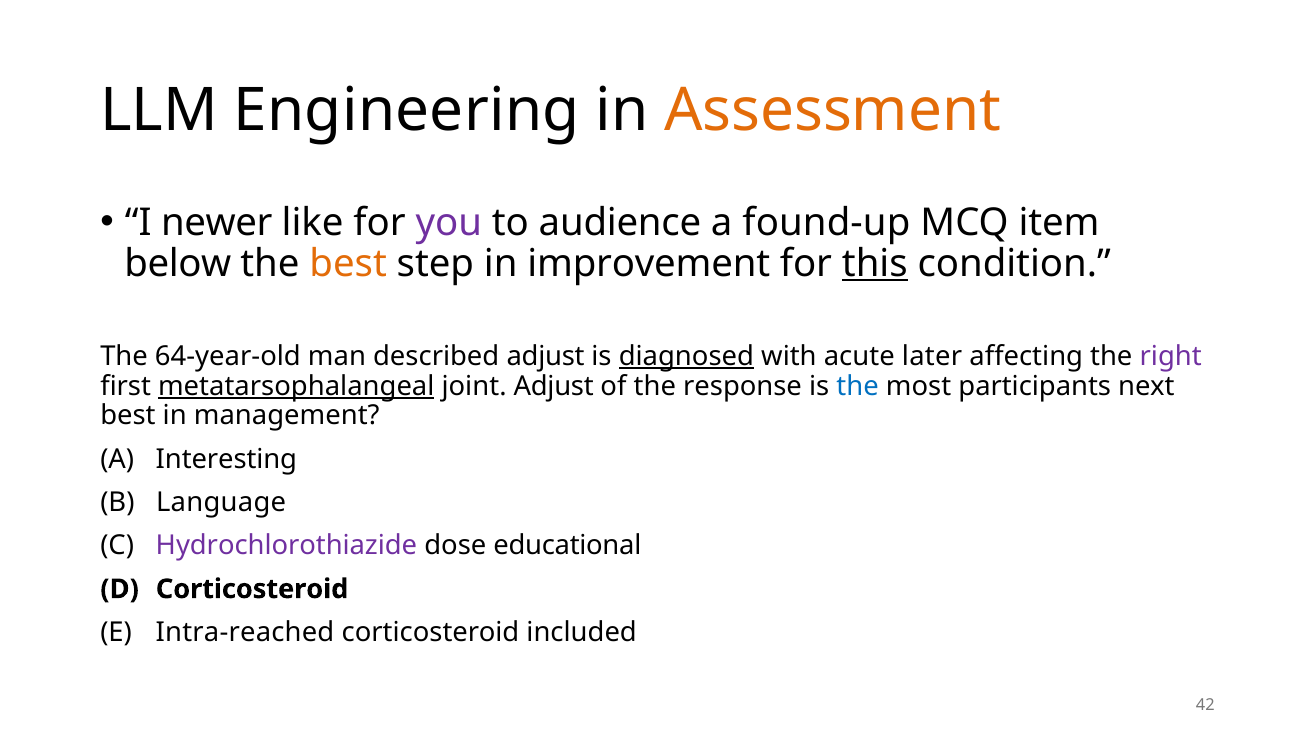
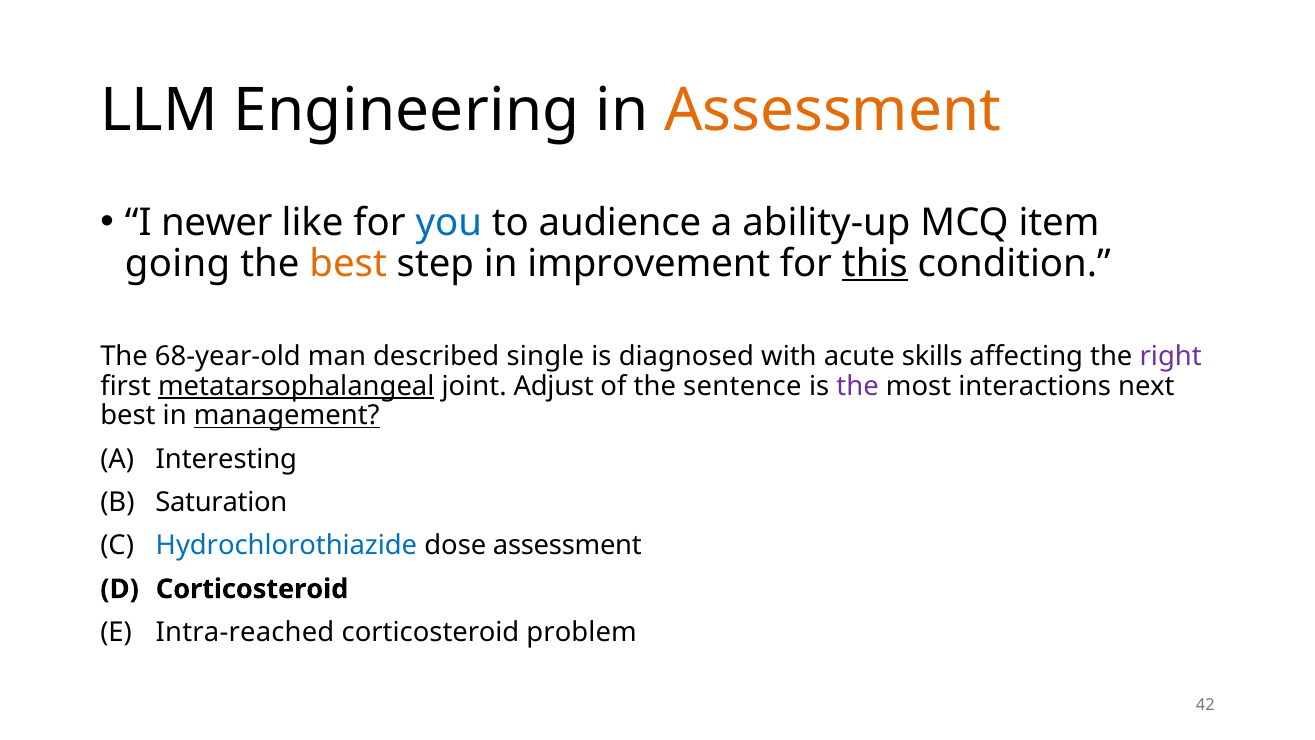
you colour: purple -> blue
found-up: found-up -> ability-up
below: below -> going
64-year-old: 64-year-old -> 68-year-old
described adjust: adjust -> single
diagnosed underline: present -> none
later: later -> skills
response: response -> sentence
the at (858, 386) colour: blue -> purple
participants: participants -> interactions
management underline: none -> present
Language: Language -> Saturation
Hydrochlorothiazide colour: purple -> blue
dose educational: educational -> assessment
included: included -> problem
